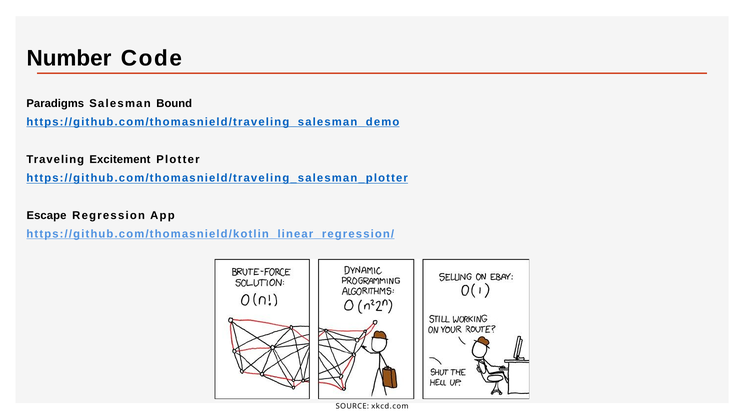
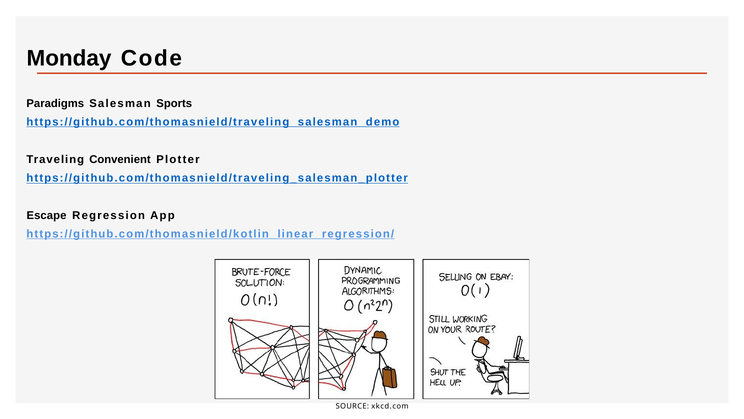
Number: Number -> Monday
Bound: Bound -> Sports
Excitement: Excitement -> Convenient
